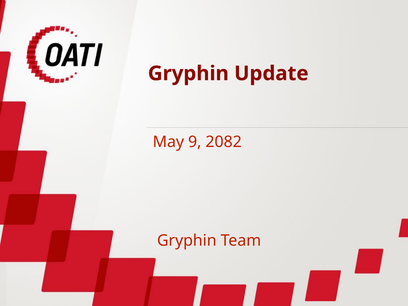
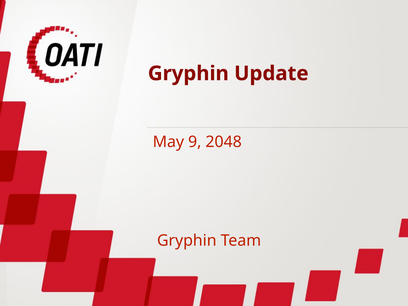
2082: 2082 -> 2048
